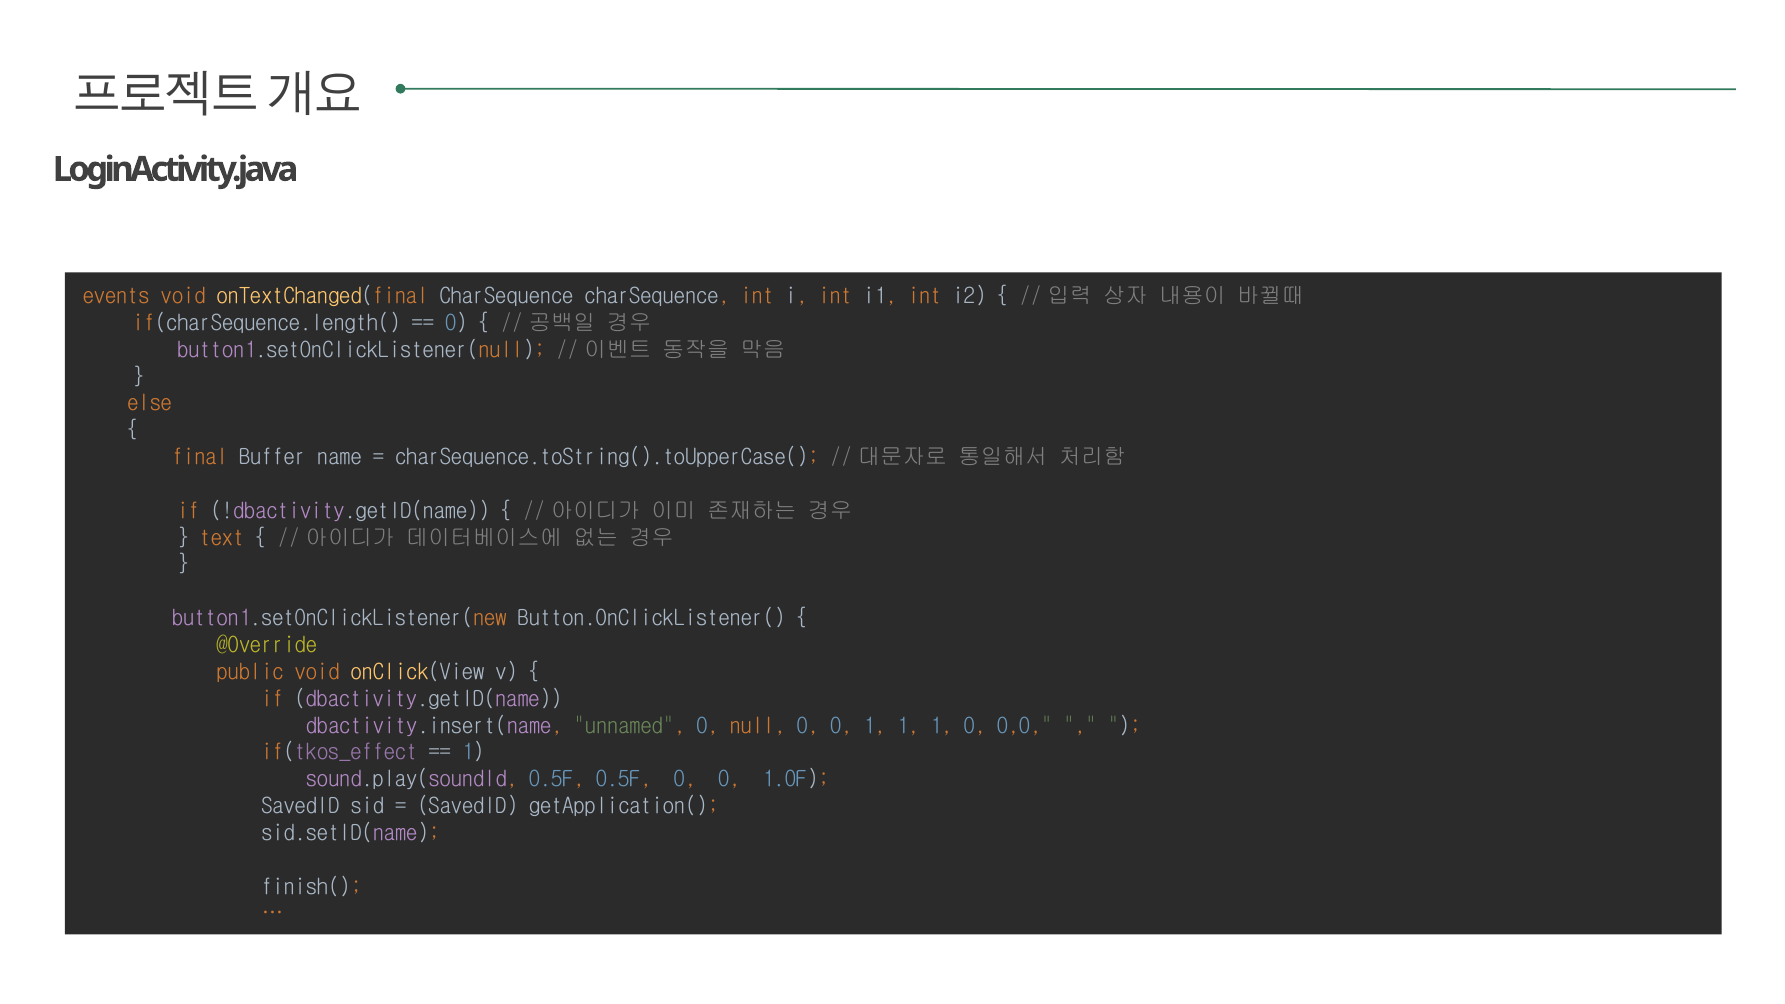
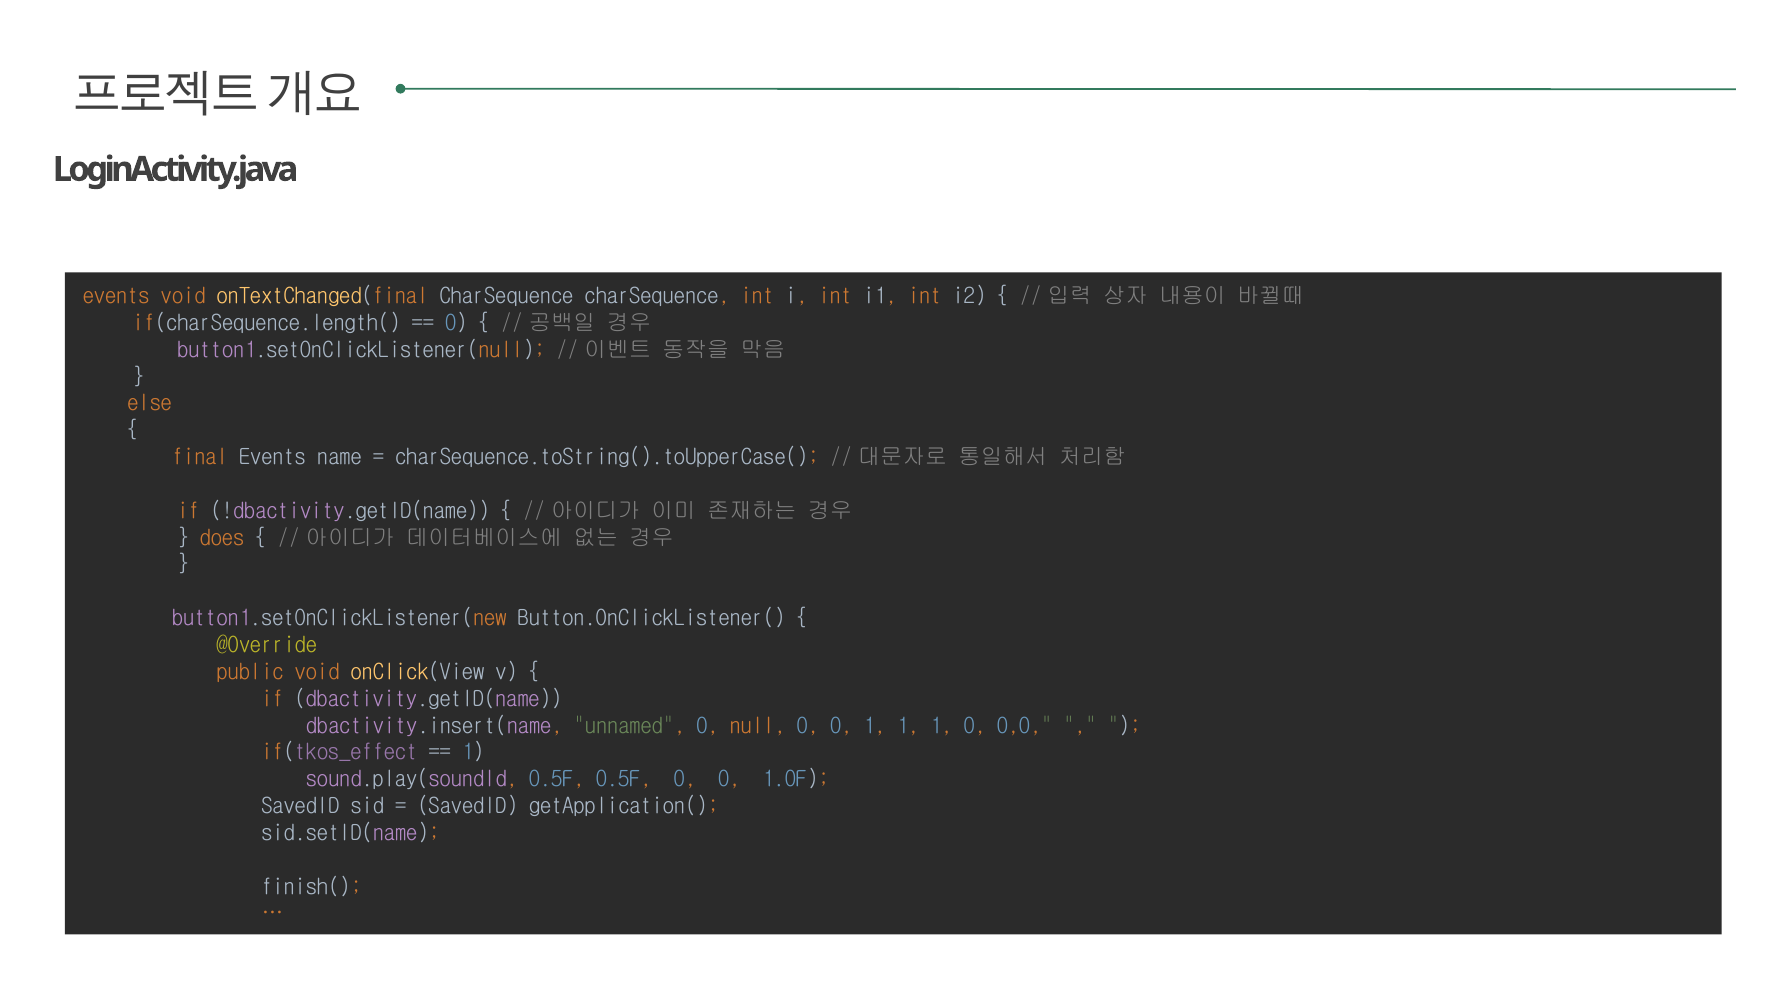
final Buffer: Buffer -> Events
text: text -> does
